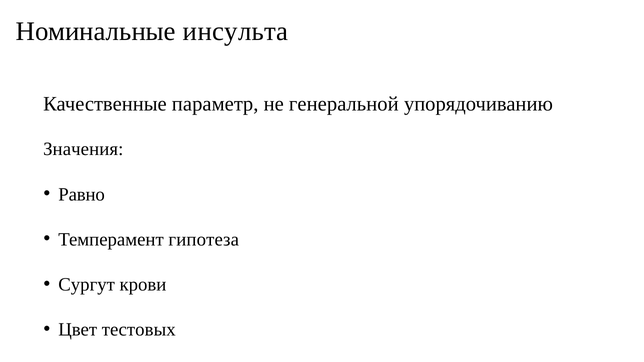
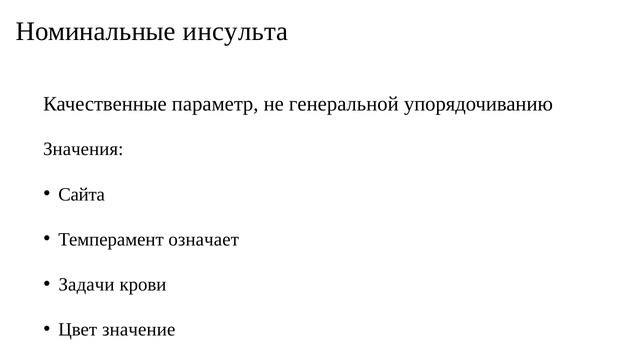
Равно: Равно -> Сайта
гипотеза: гипотеза -> означает
Сургут: Сургут -> Задачи
тестовых: тестовых -> значение
